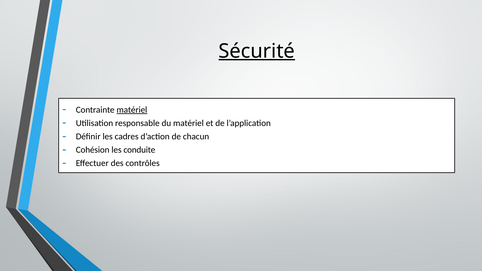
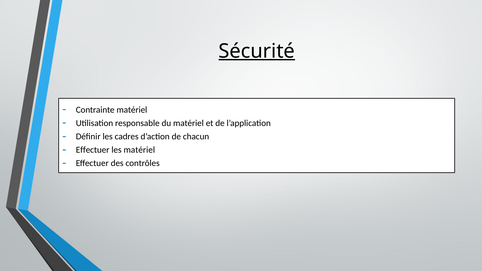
matériel at (132, 110) underline: present -> none
Cohésion at (93, 150): Cohésion -> Effectuer
les conduite: conduite -> matériel
